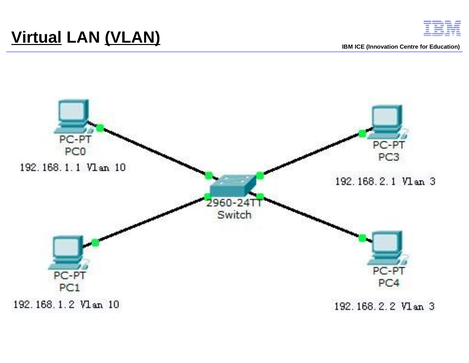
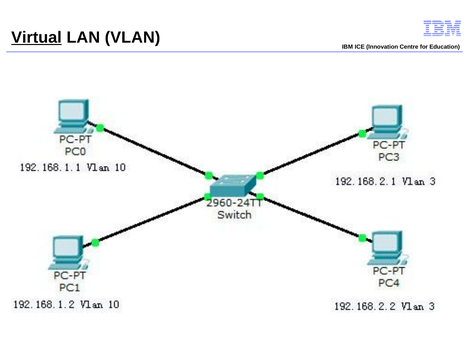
VLAN underline: present -> none
